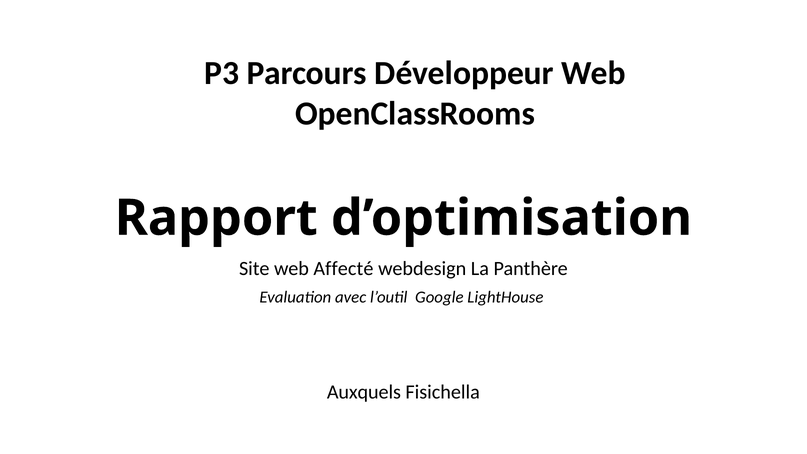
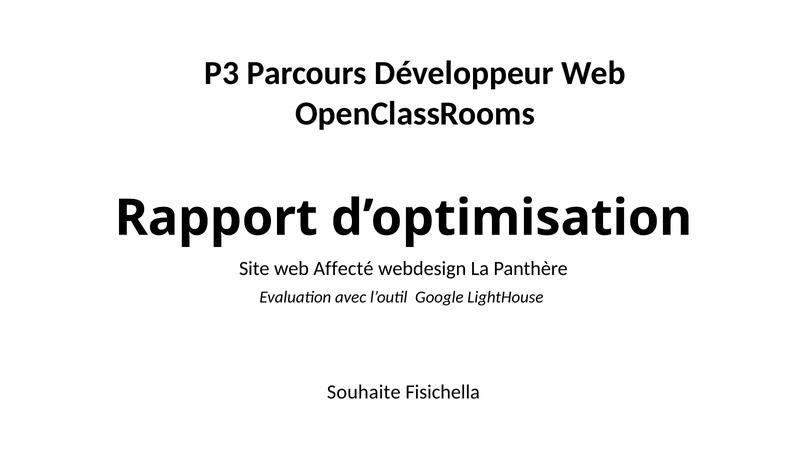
Auxquels: Auxquels -> Souhaite
